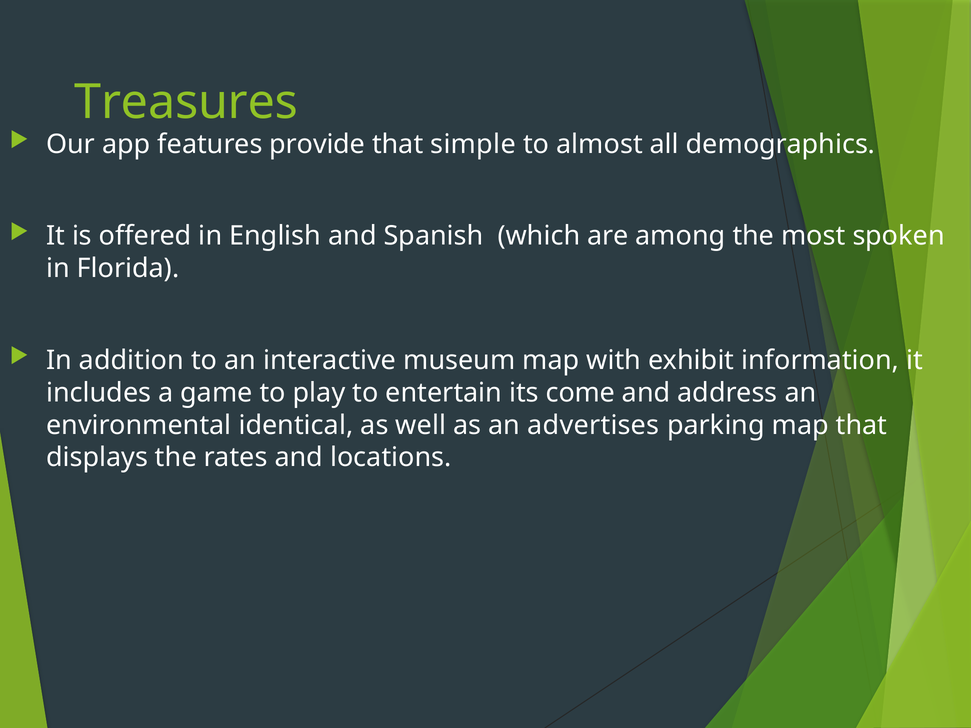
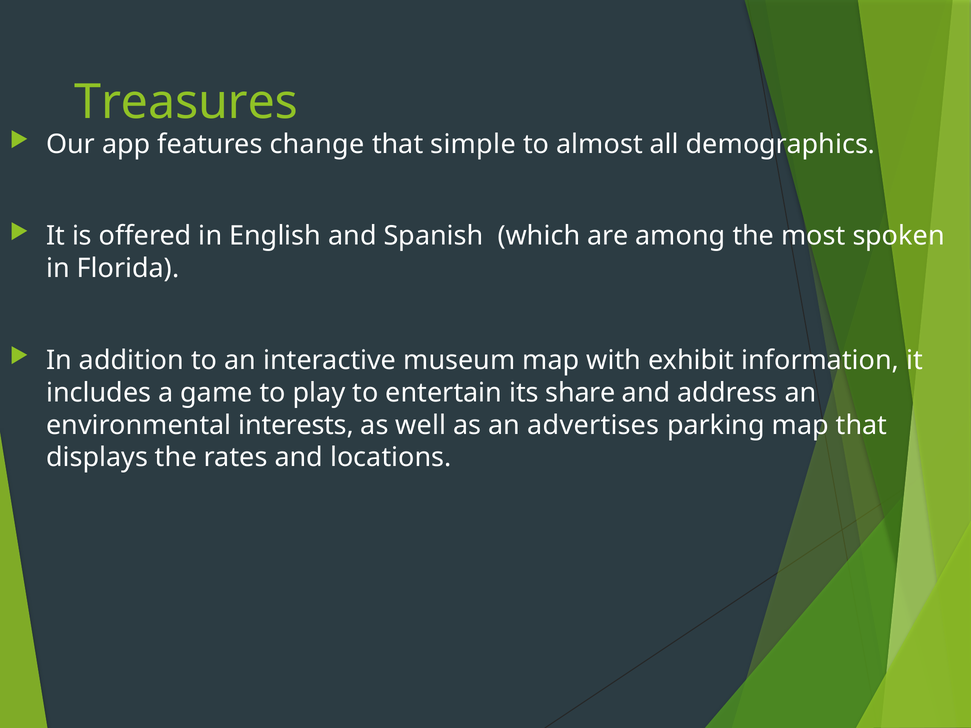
provide: provide -> change
come: come -> share
identical: identical -> interests
